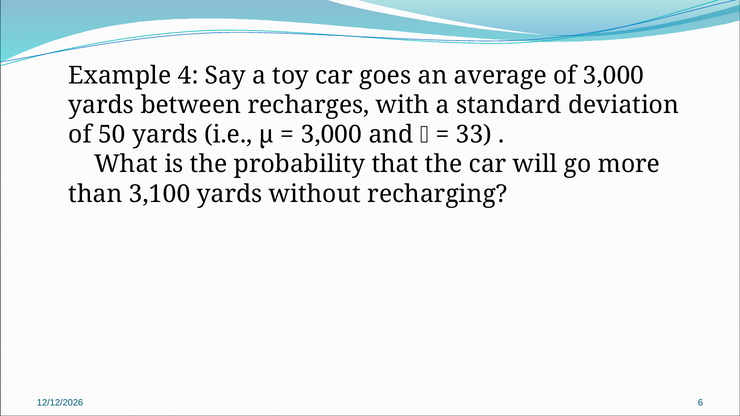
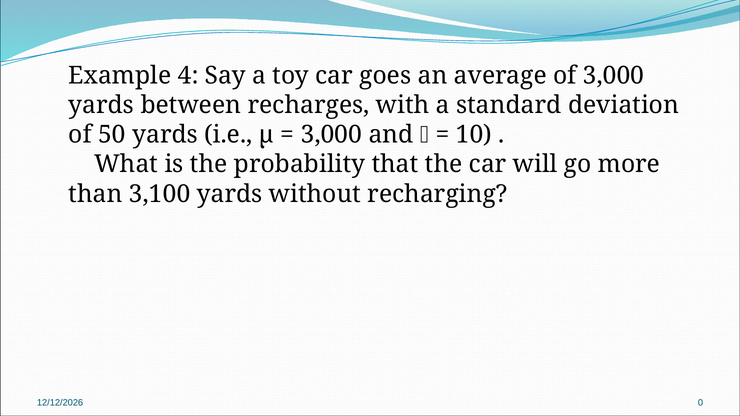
33: 33 -> 10
6: 6 -> 0
